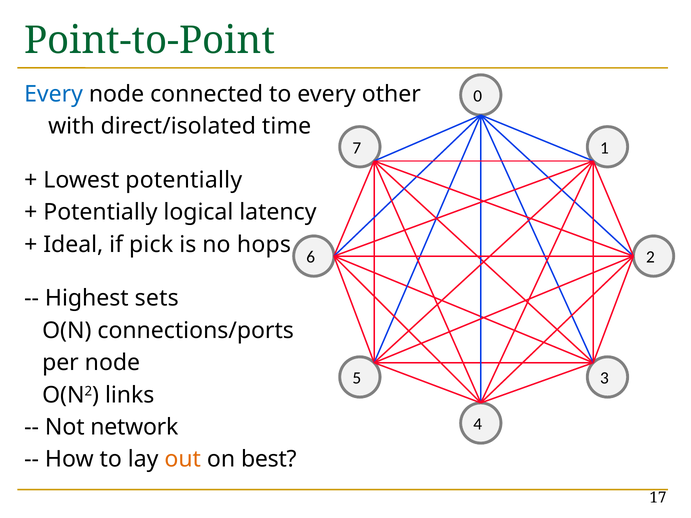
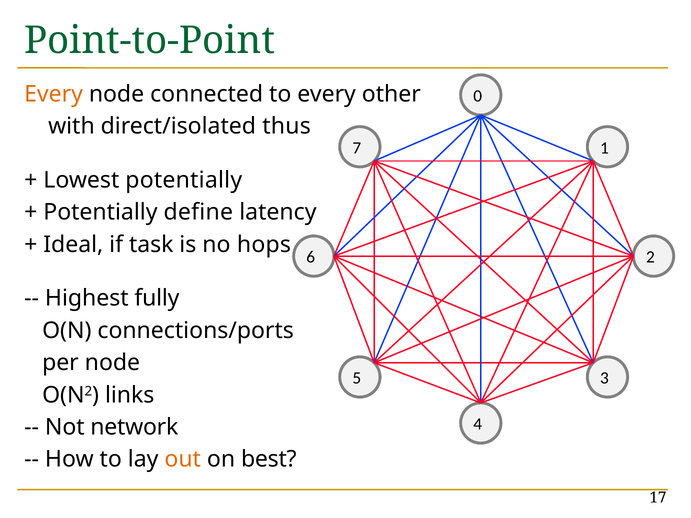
Every at (54, 94) colour: blue -> orange
time: time -> thus
logical: logical -> define
pick: pick -> task
sets: sets -> fully
